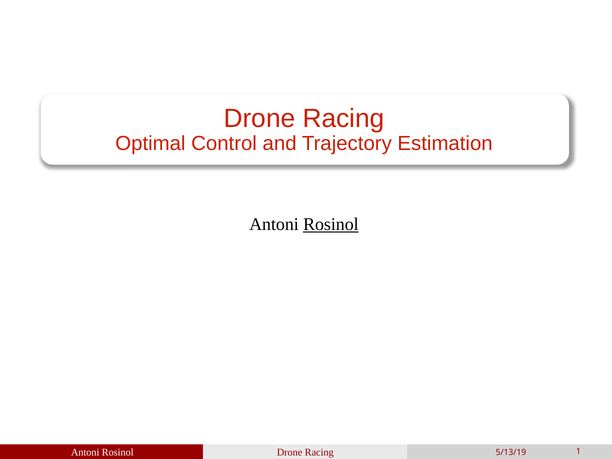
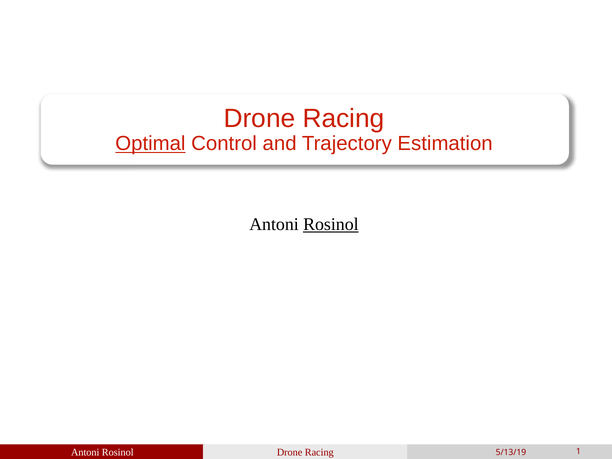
Optimal underline: none -> present
